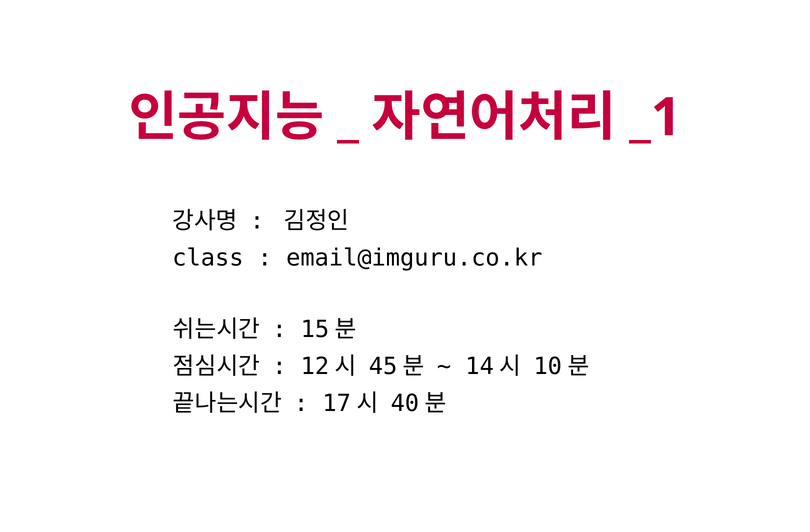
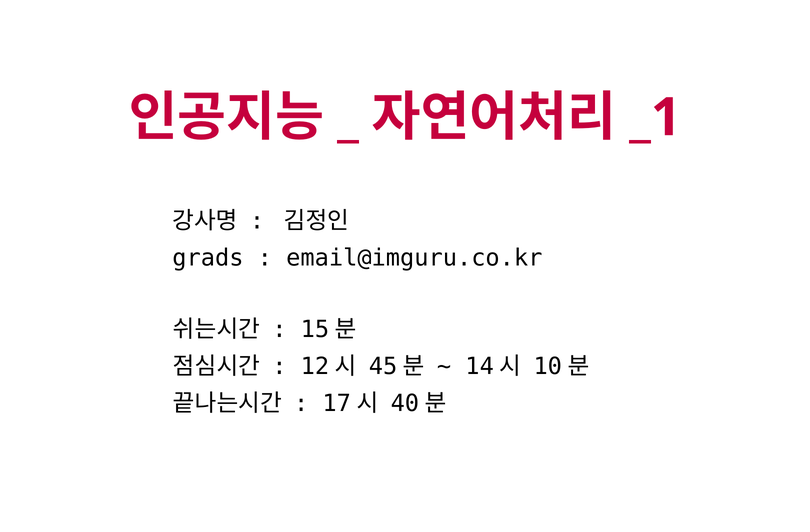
class: class -> grads
